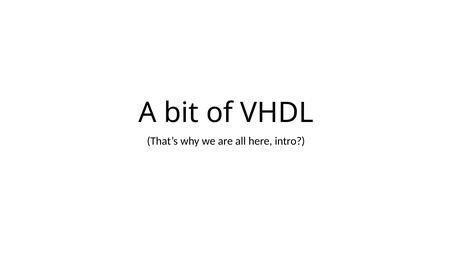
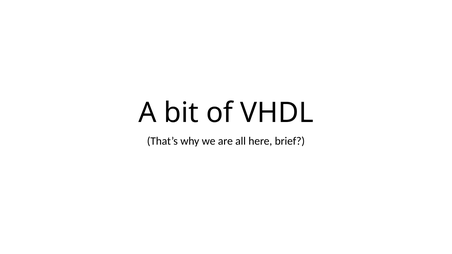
intro: intro -> brief
